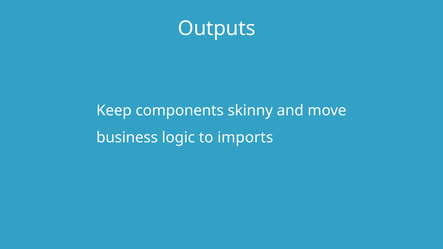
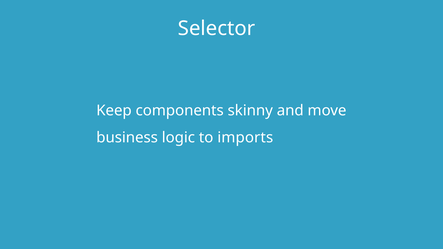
Outputs: Outputs -> Selector
